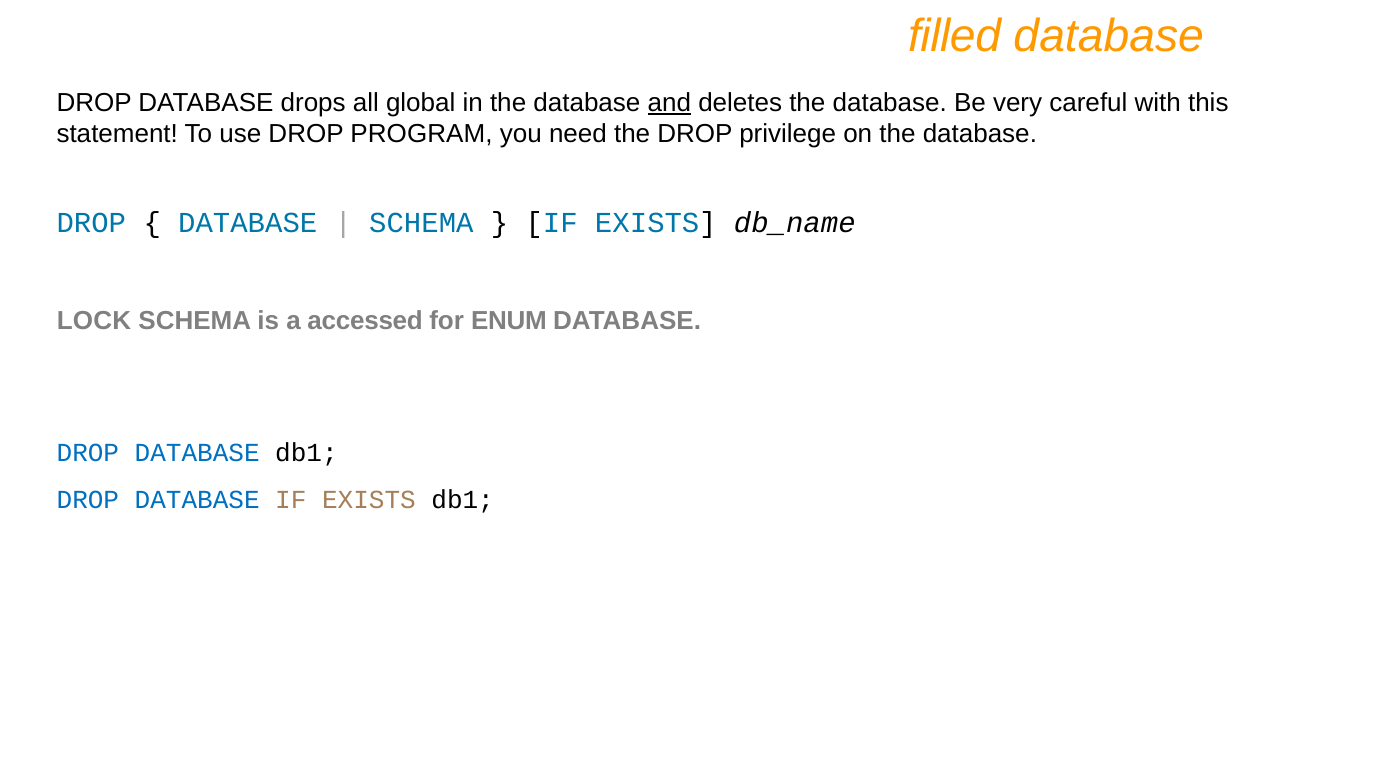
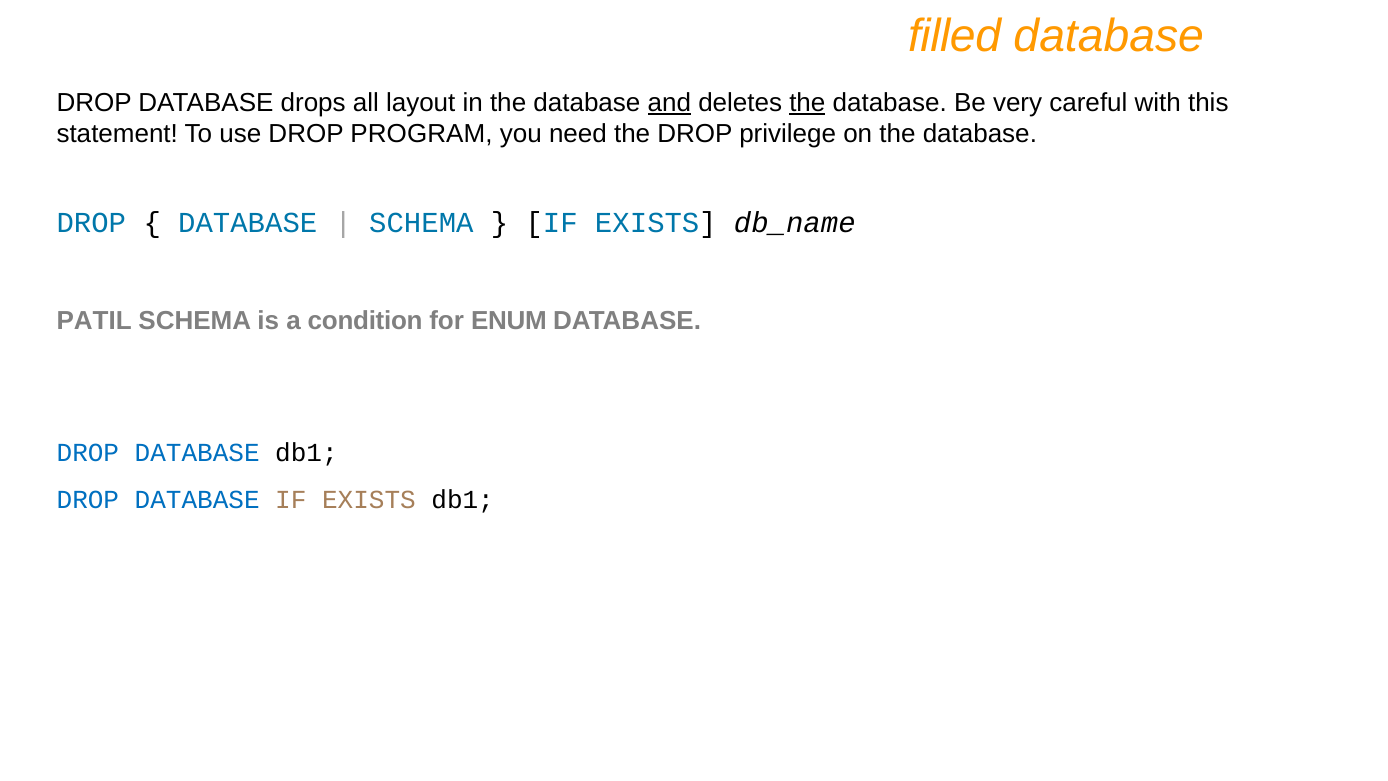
global: global -> layout
the at (807, 103) underline: none -> present
LOCK: LOCK -> PATIL
accessed: accessed -> condition
